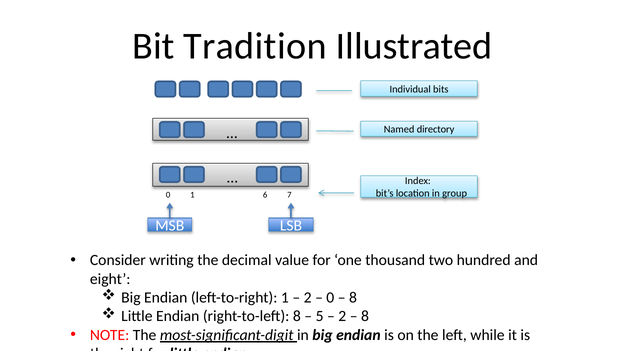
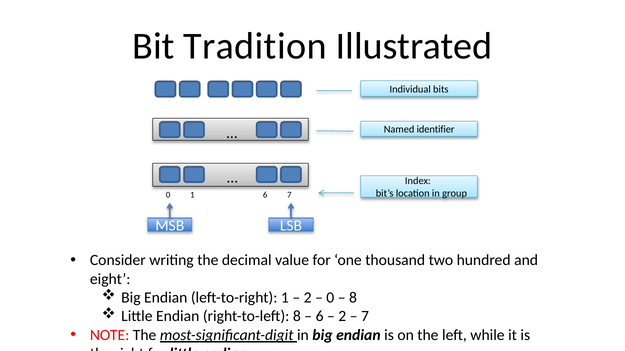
directory: directory -> identifier
5 at (320, 317): 5 -> 6
8 at (365, 317): 8 -> 7
